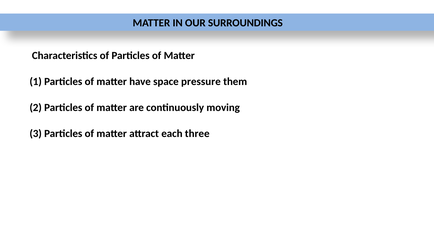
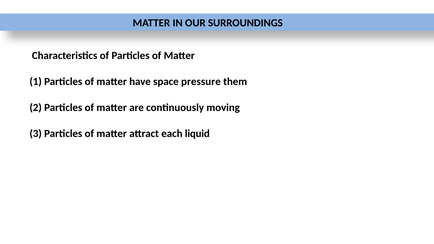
three: three -> liquid
